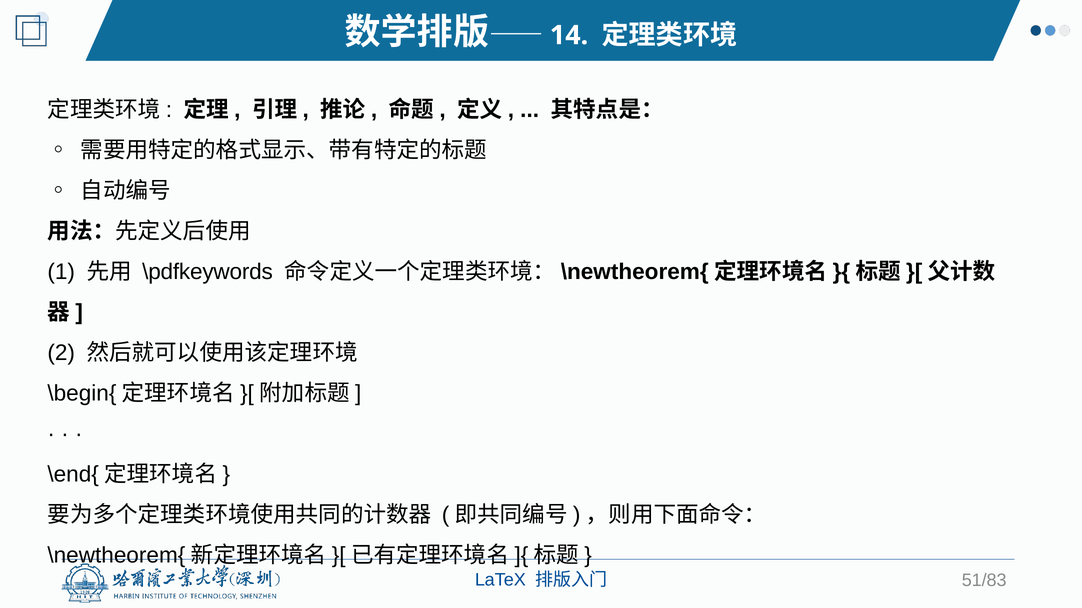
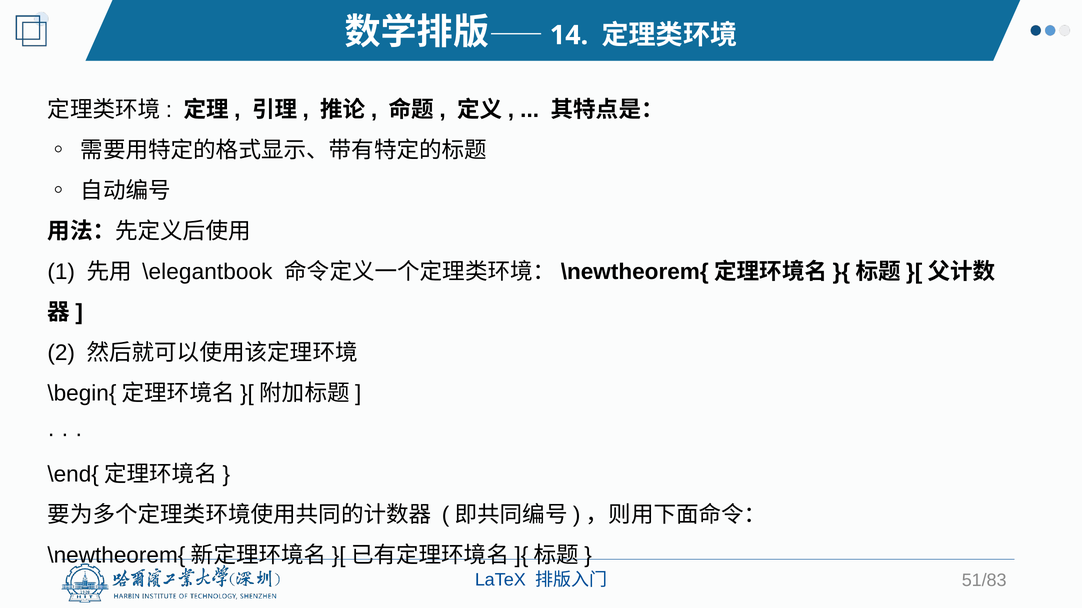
\pdfkeywords: \pdfkeywords -> \elegantbook
